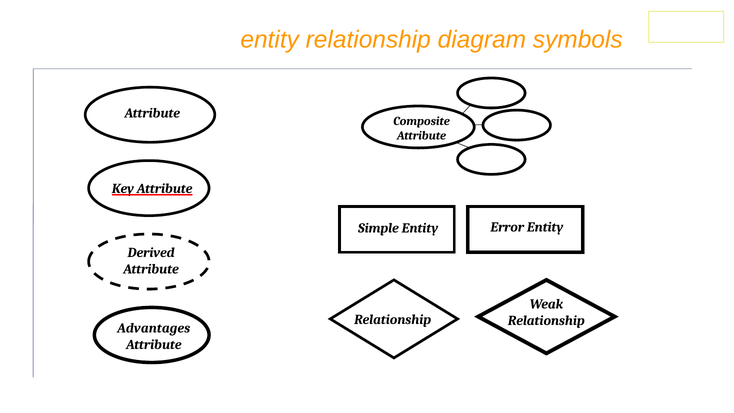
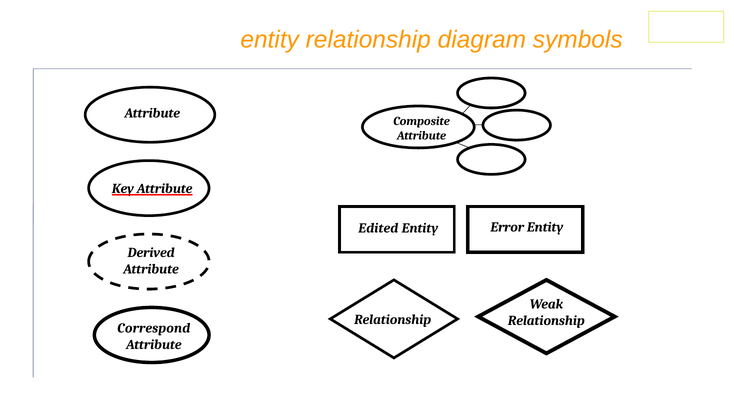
Simple: Simple -> Edited
Advantages: Advantages -> Correspond
